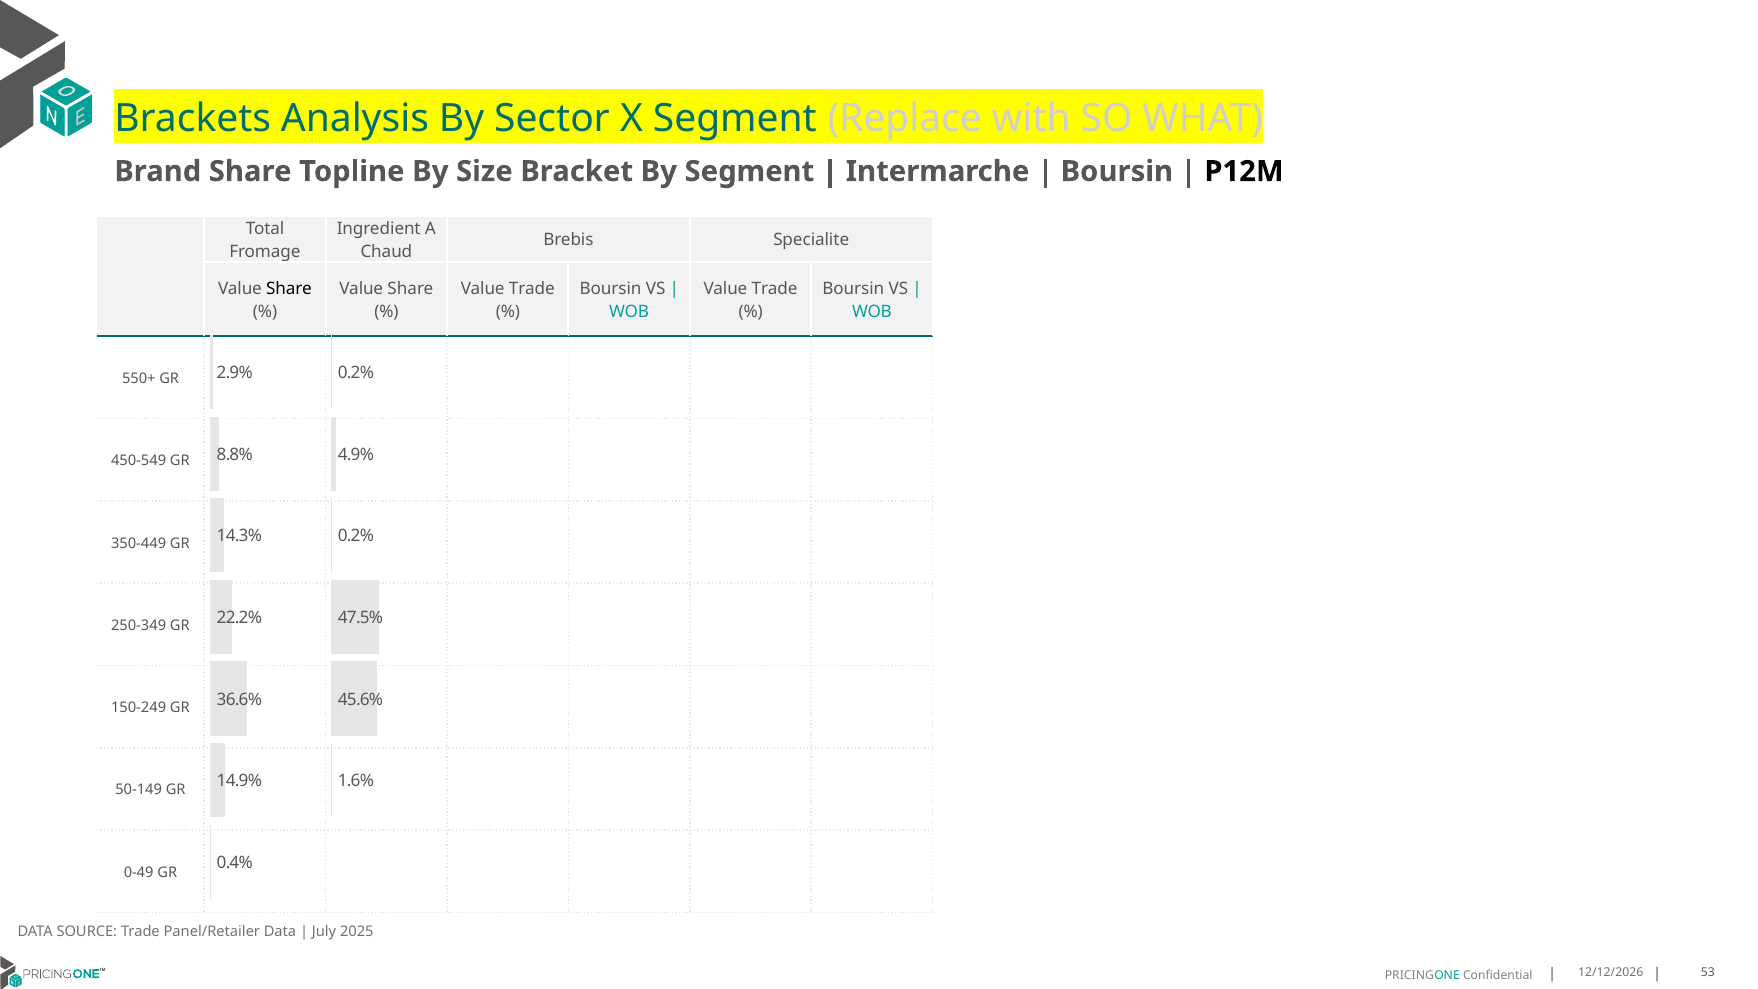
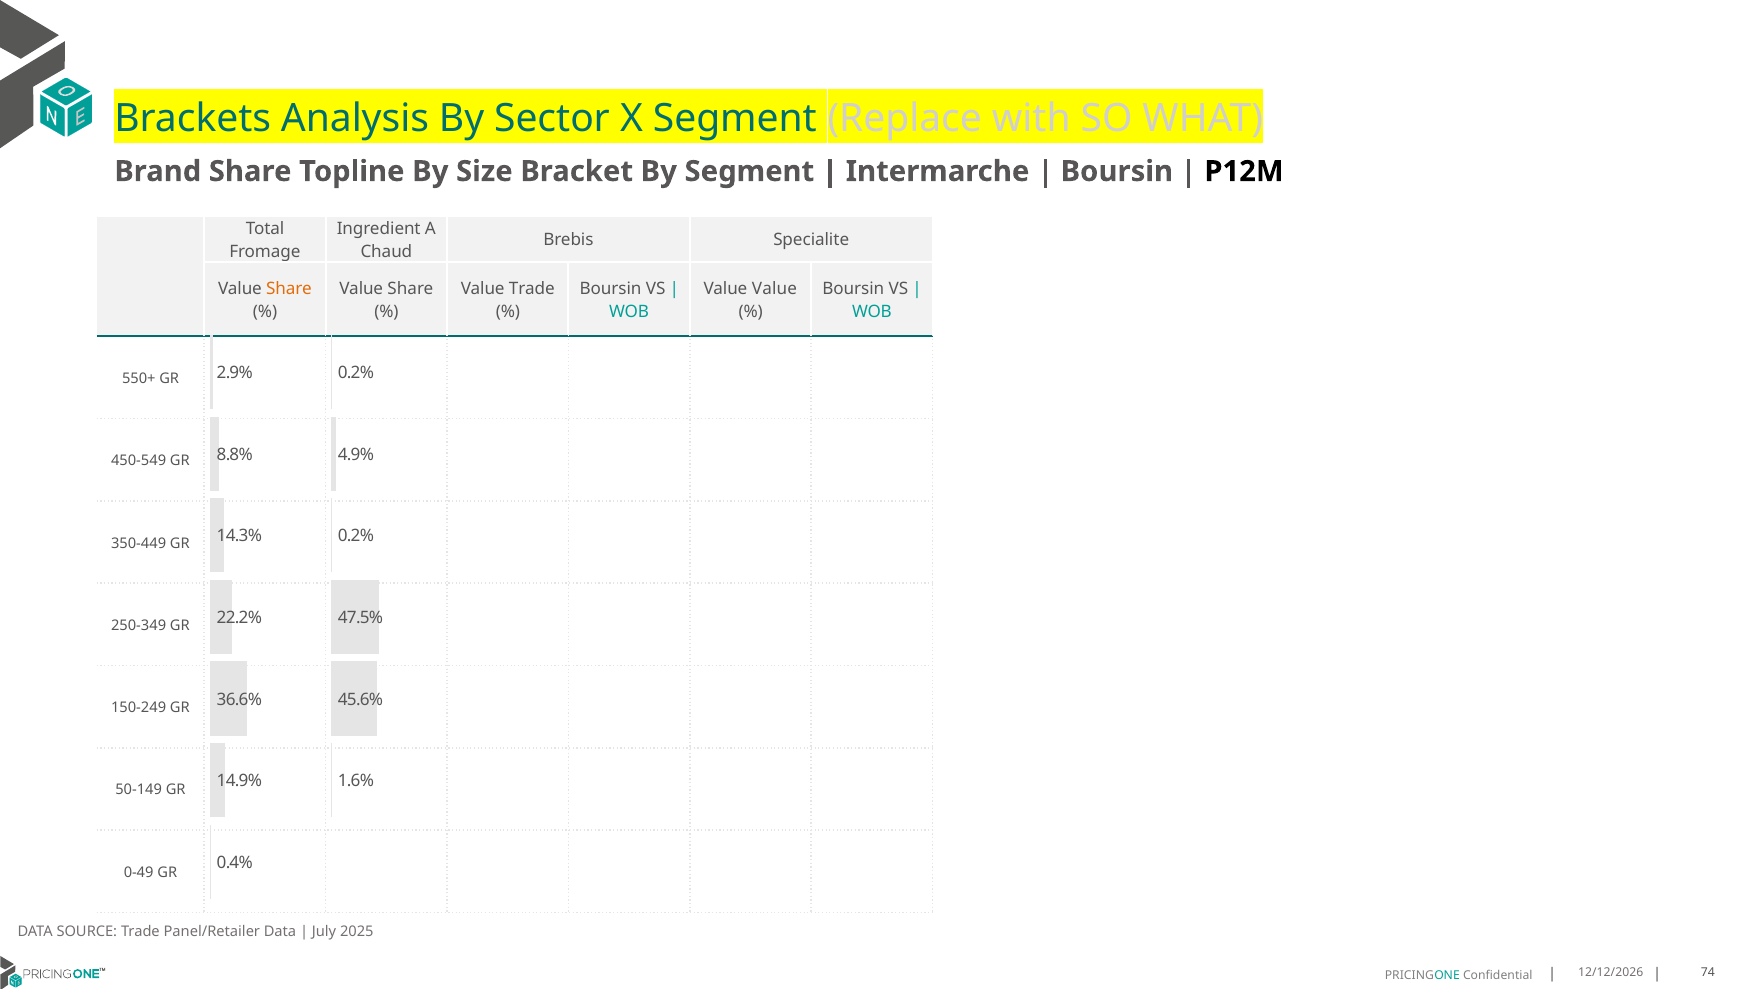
Share at (289, 289) colour: black -> orange
Trade at (775, 289): Trade -> Value
53: 53 -> 74
